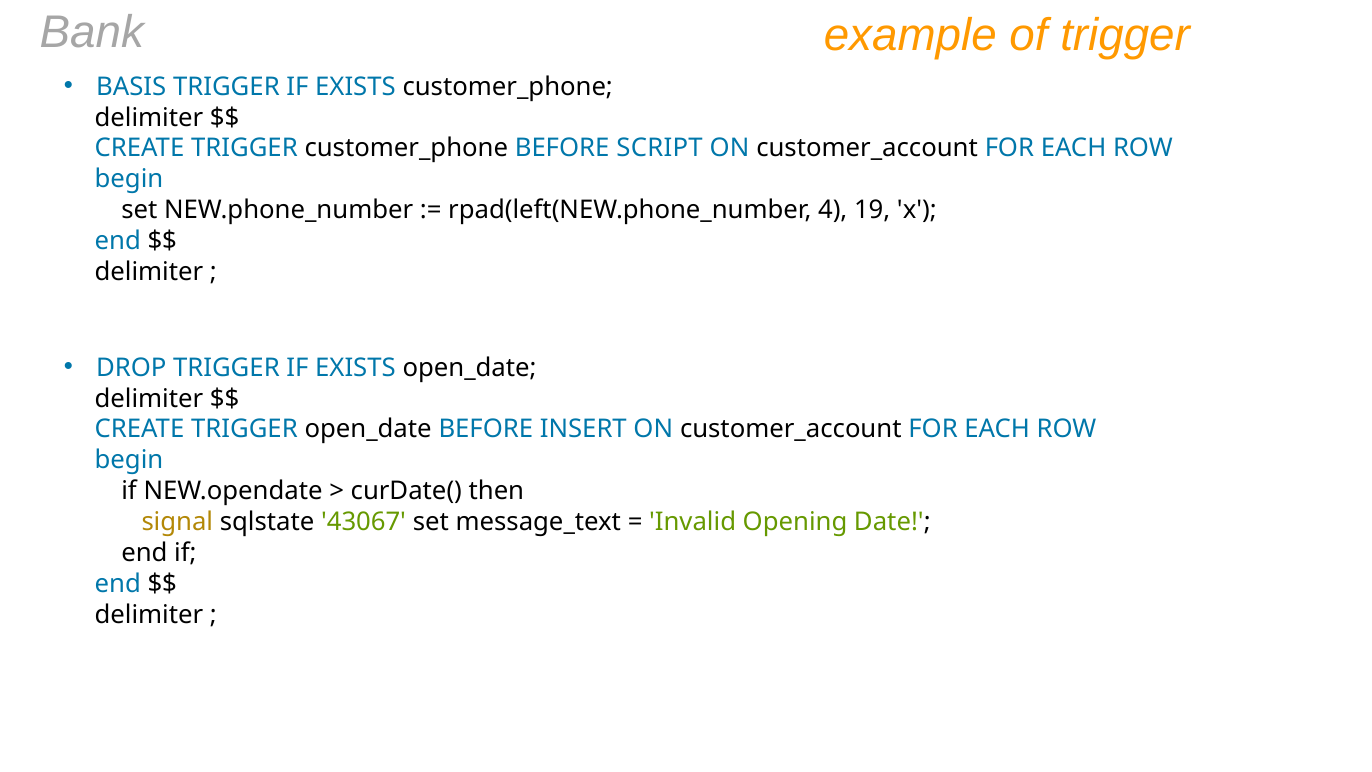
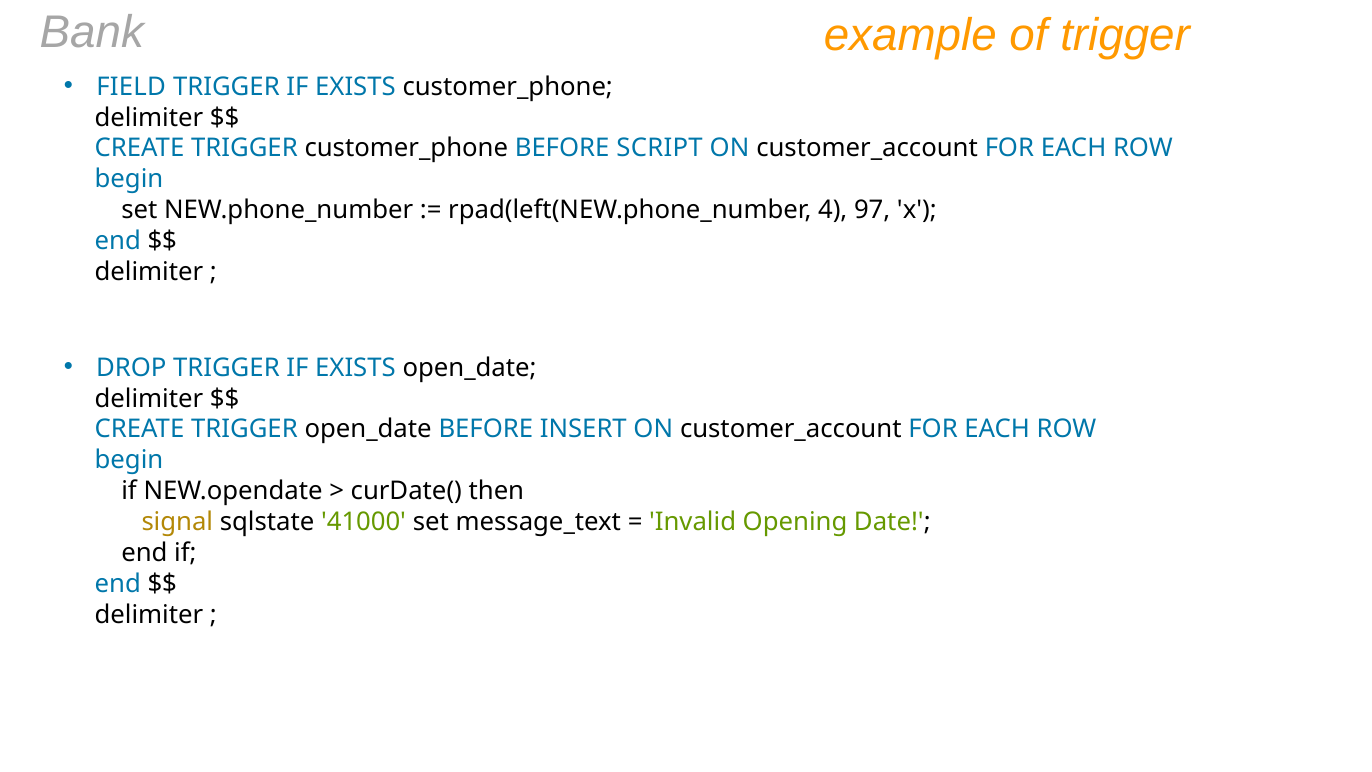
BASIS: BASIS -> FIELD
19: 19 -> 97
43067: 43067 -> 41000
